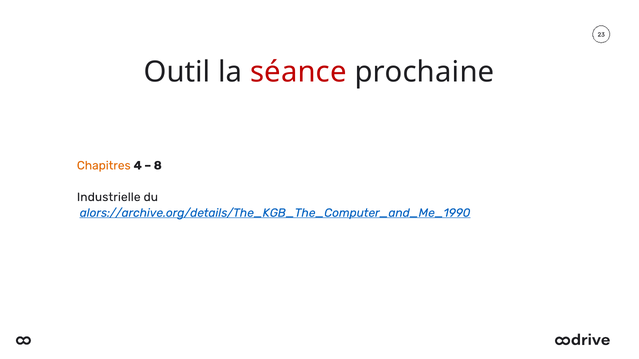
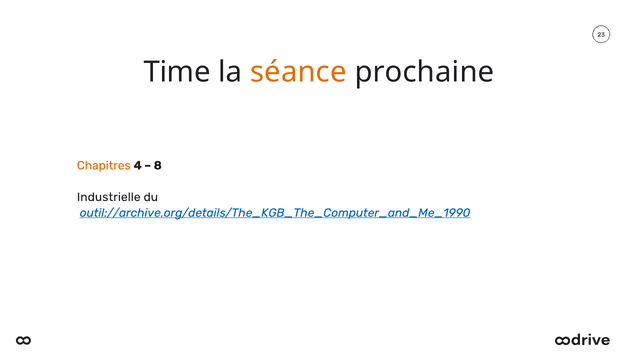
Outil: Outil -> Time
séance colour: red -> orange
alors://archive.org/details/The_KGB_The_Computer_and_Me_1990: alors://archive.org/details/The_KGB_The_Computer_and_Me_1990 -> outil://archive.org/details/The_KGB_The_Computer_and_Me_1990
